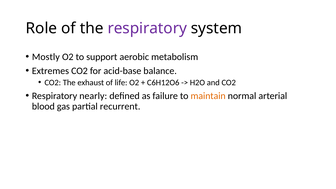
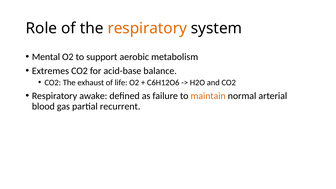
respiratory at (147, 28) colour: purple -> orange
Mostly: Mostly -> Mental
nearly: nearly -> awake
